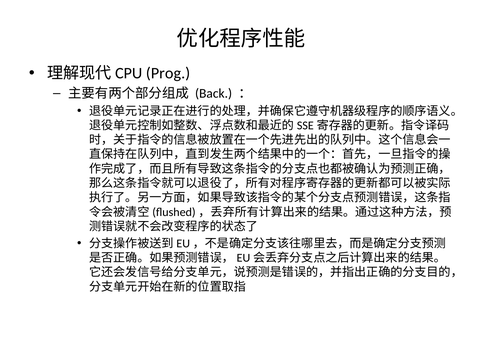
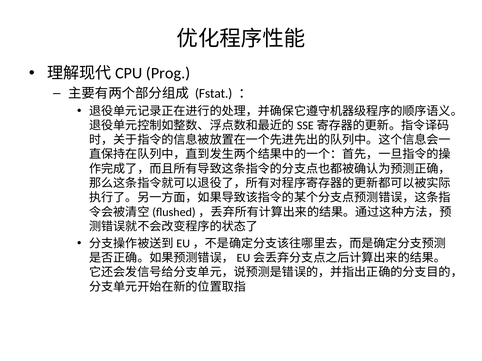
Back: Back -> Fstat
